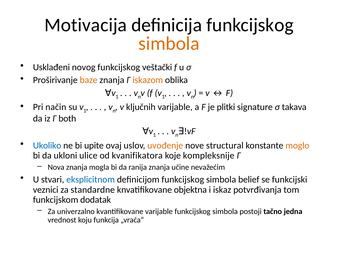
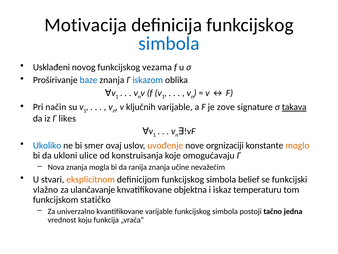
simbola at (169, 43) colour: orange -> blue
veštački: veštački -> vezama
baze colour: orange -> blue
iskazom colour: orange -> blue
plitki: plitki -> zove
takava underline: none -> present
both: both -> likes
upite: upite -> smer
structural: structural -> orgnizaciji
kvanifikatora: kvanifikatora -> konstruisanja
kompleksnije: kompleksnije -> omogućavaju
eksplicitnom colour: blue -> orange
veznici: veznici -> vlažno
standardne: standardne -> ulančavanje
potvrđivanja: potvrđivanja -> temperaturu
dodatak: dodatak -> statičko
